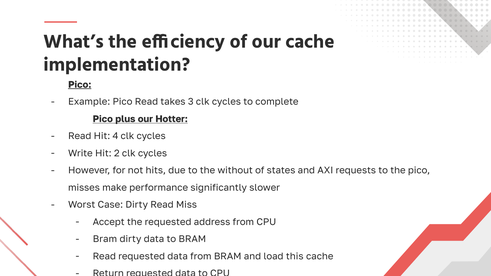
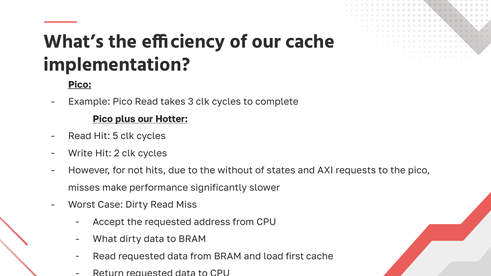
4: 4 -> 5
Bram at (105, 239): Bram -> What
this: this -> first
